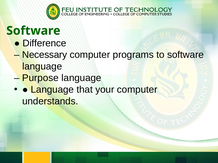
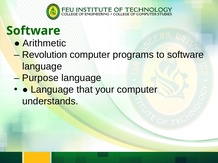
Difference: Difference -> Arithmetic
Necessary: Necessary -> Revolution
